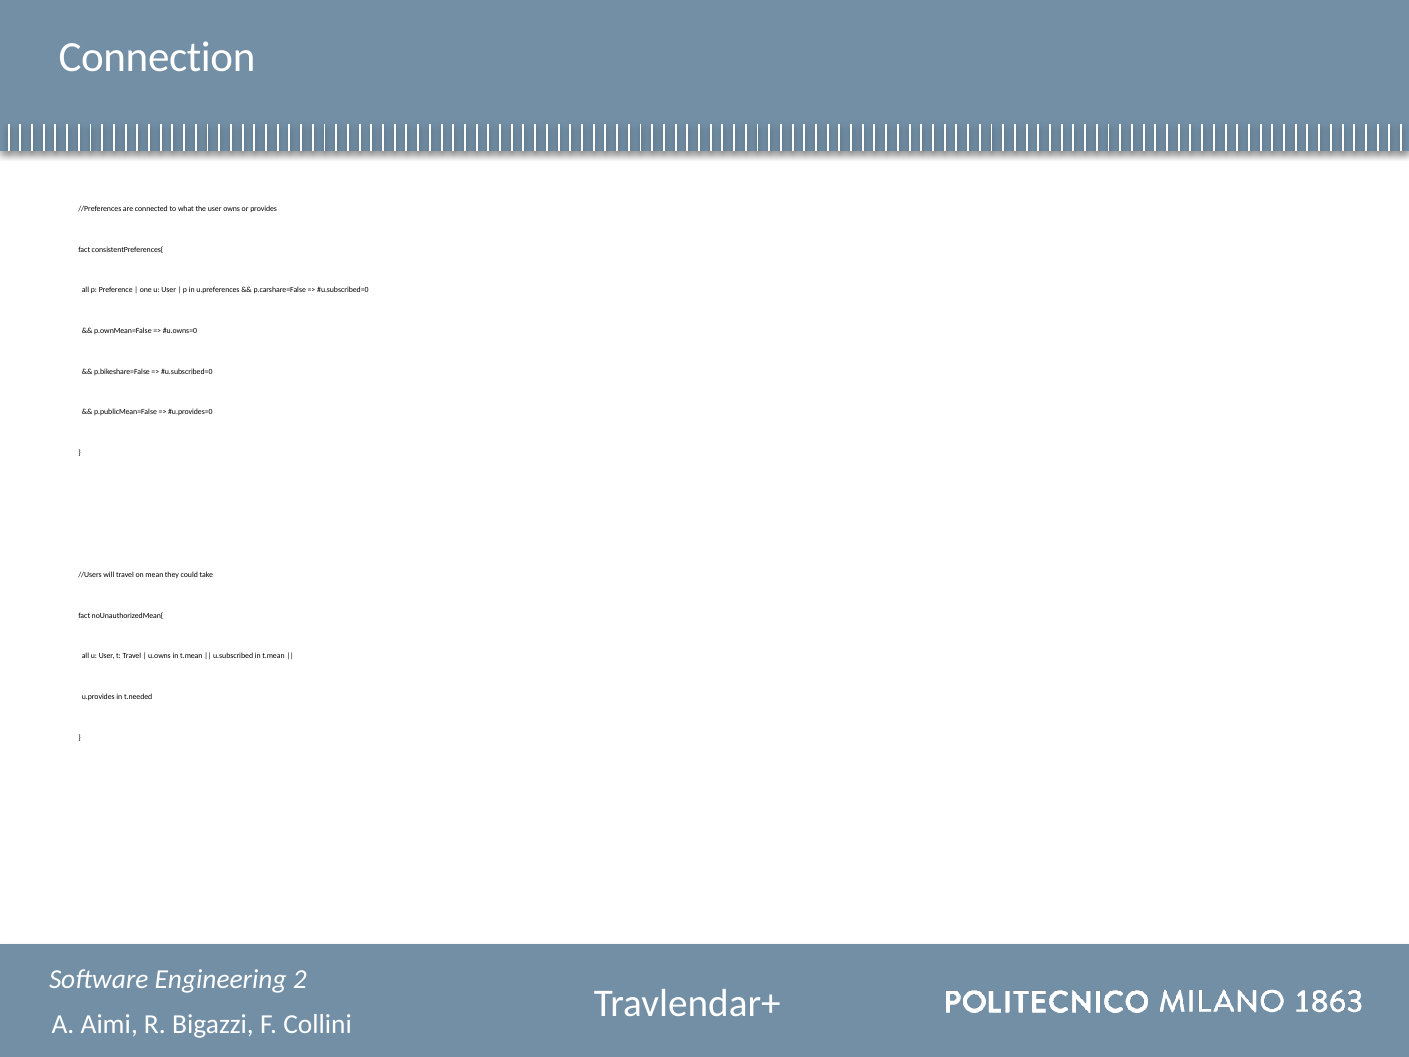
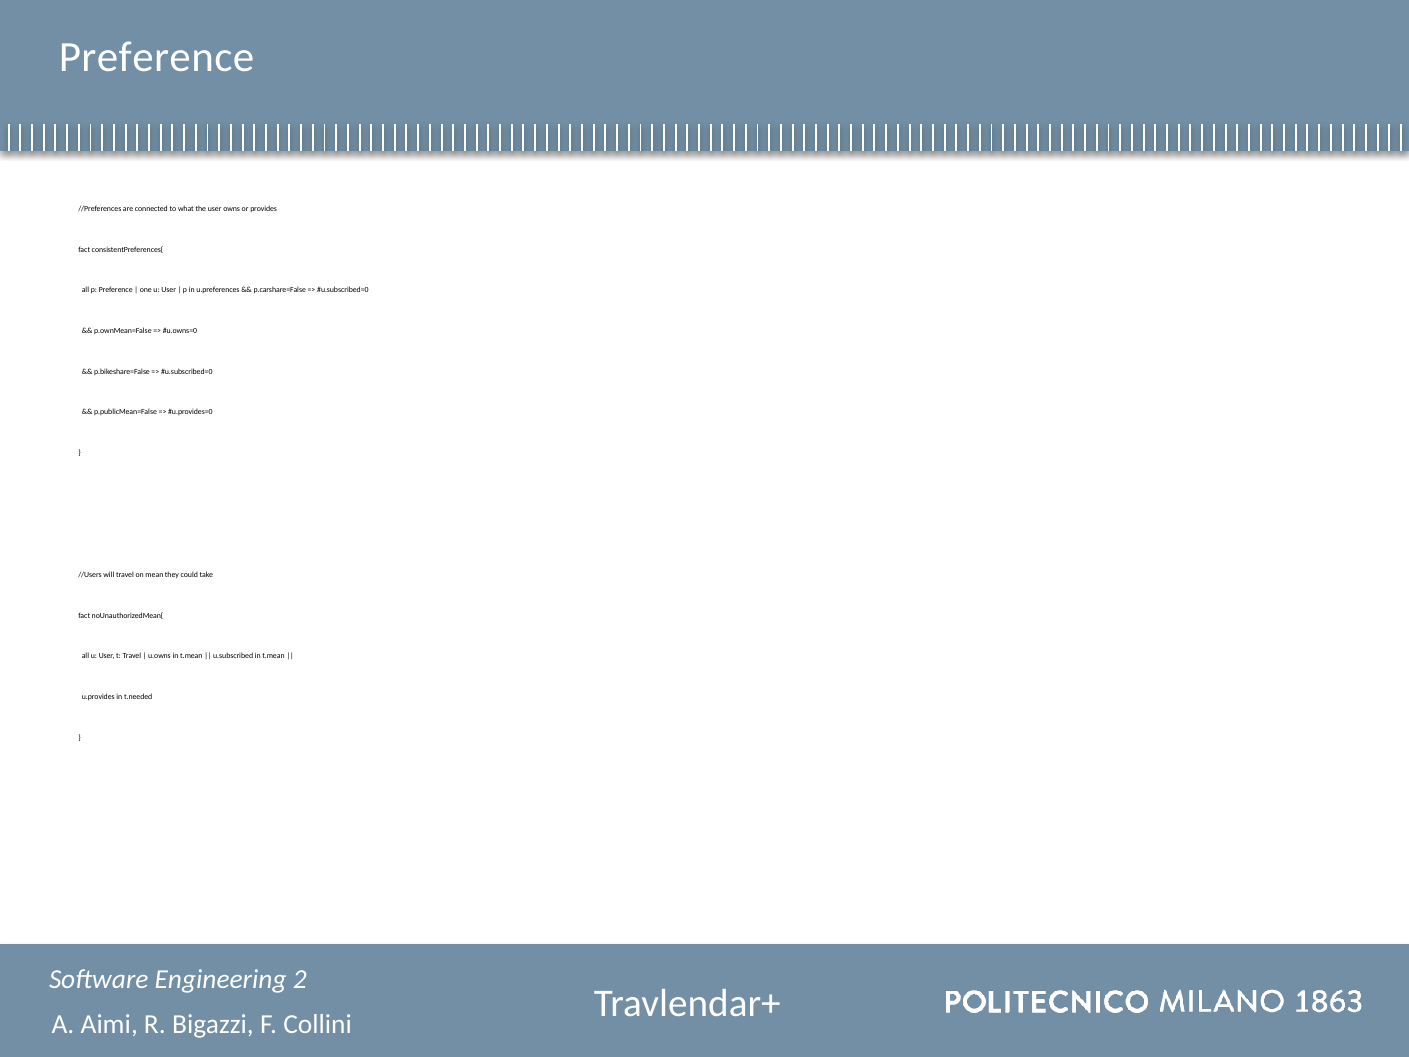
Connection at (157, 57): Connection -> Preference
